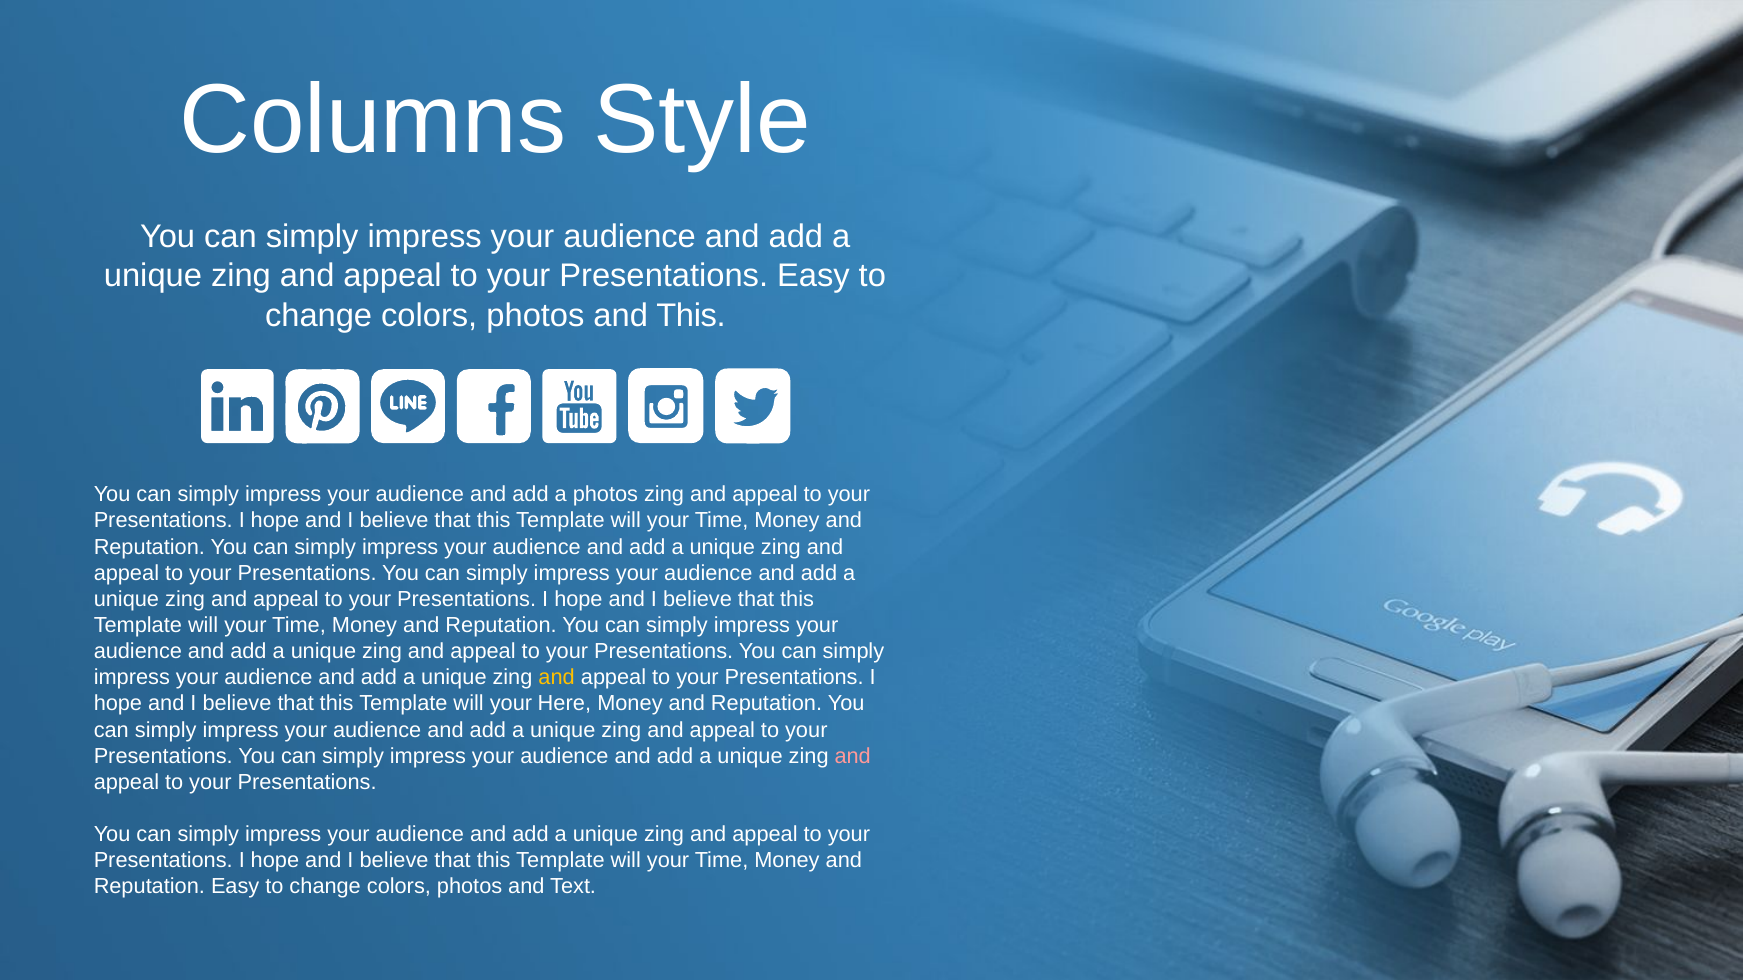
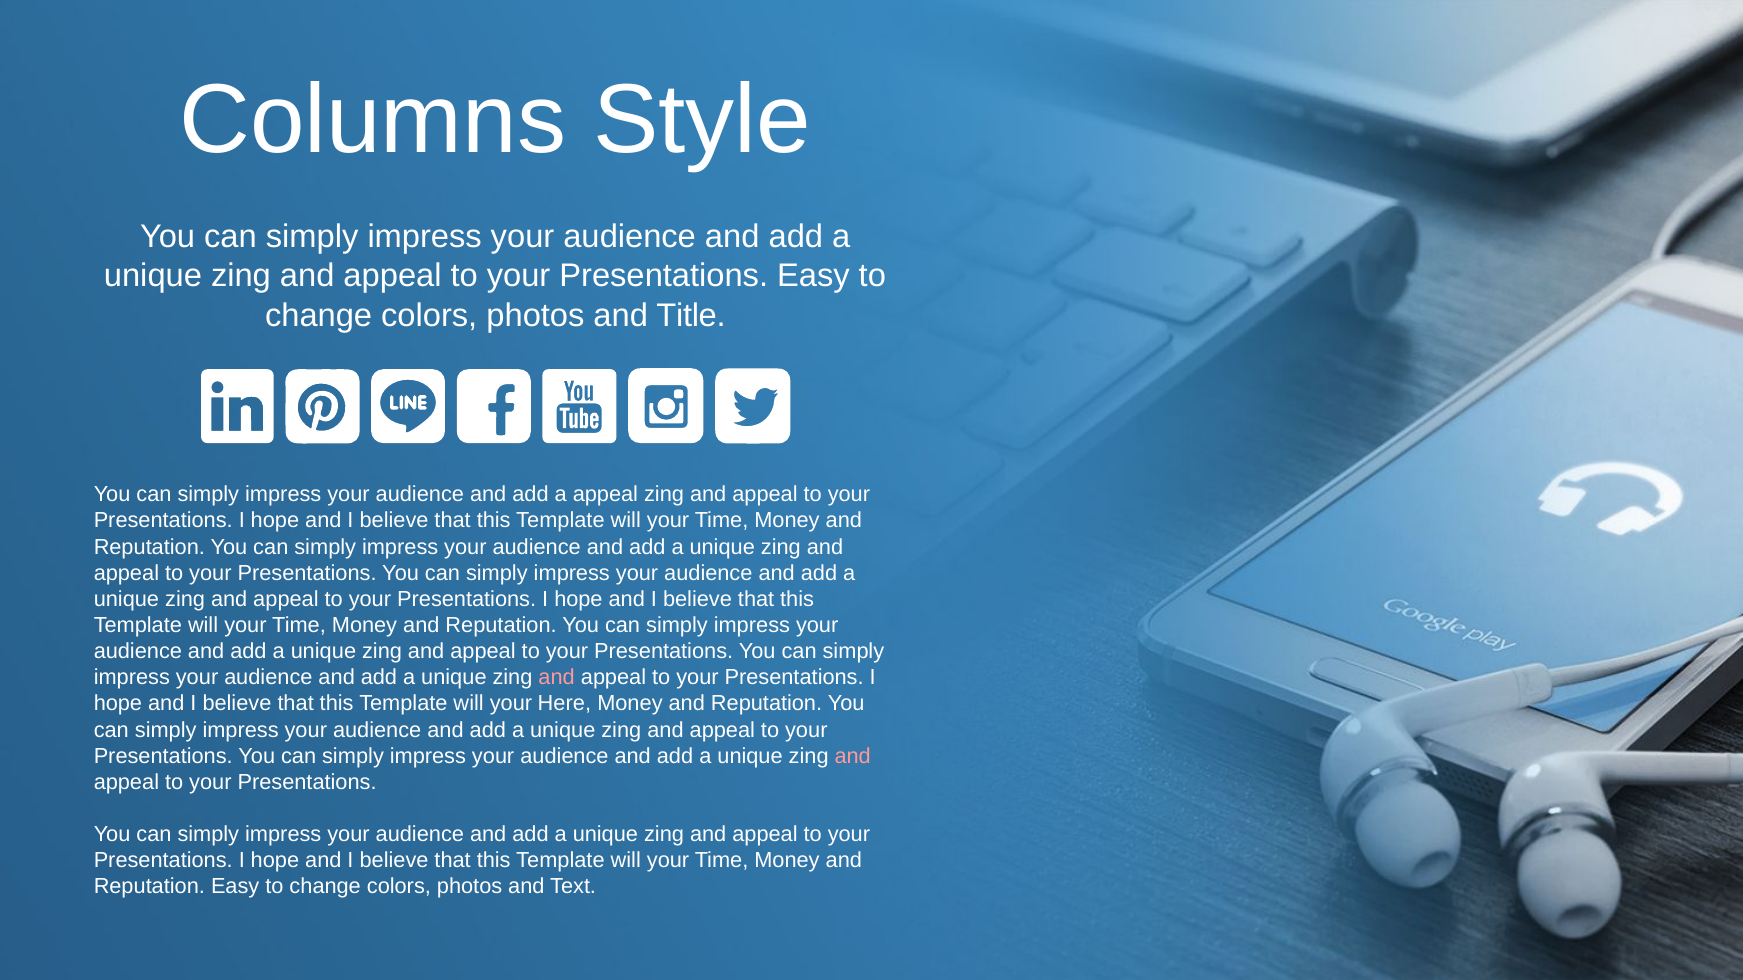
and This: This -> Title
a photos: photos -> appeal
and at (557, 678) colour: yellow -> pink
